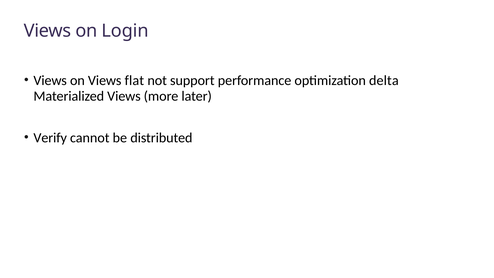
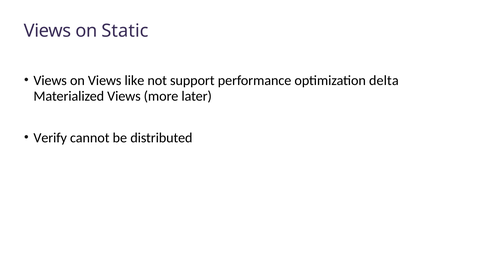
Login: Login -> Static
flat: flat -> like
